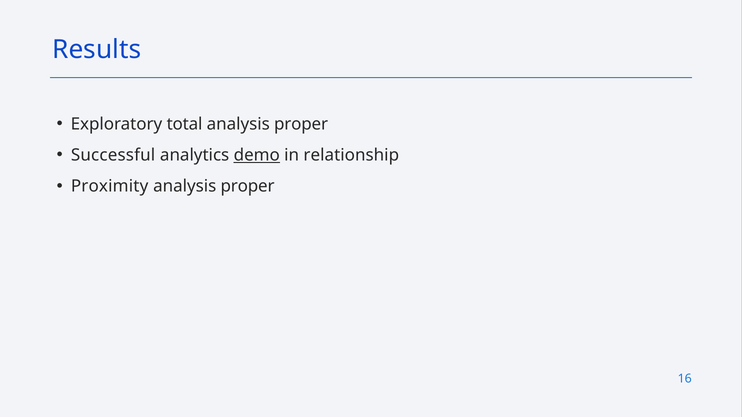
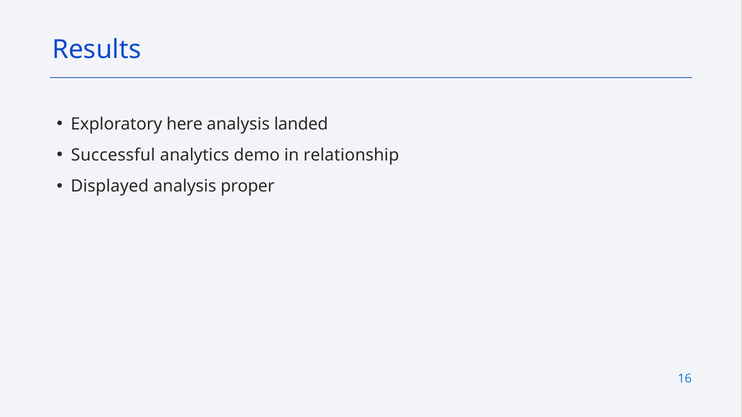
total: total -> here
proper at (301, 124): proper -> landed
demo underline: present -> none
Proximity: Proximity -> Displayed
